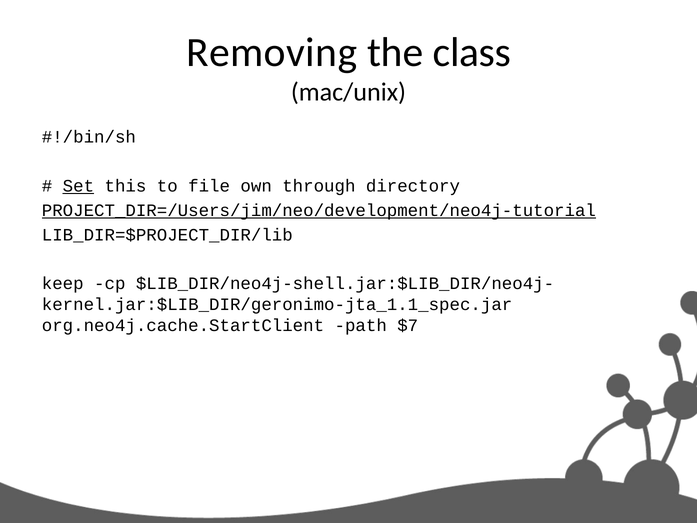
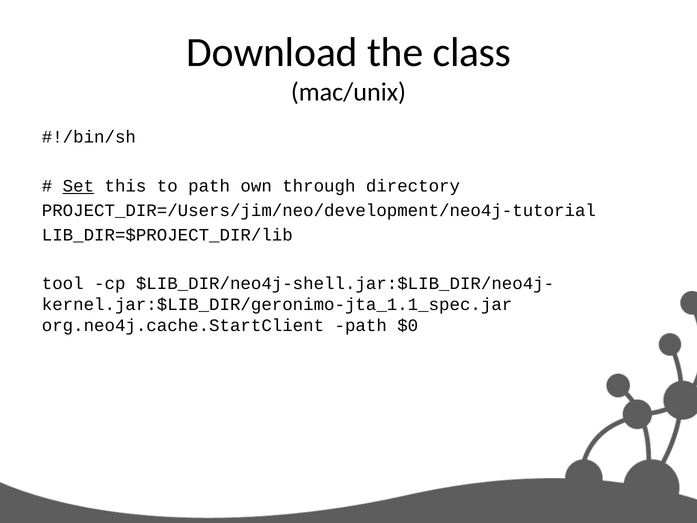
Removing: Removing -> Download
to file: file -> path
PROJECT_DIR=/Users/jim/neo/development/neo4j-tutorial underline: present -> none
keep: keep -> tool
$7: $7 -> $0
